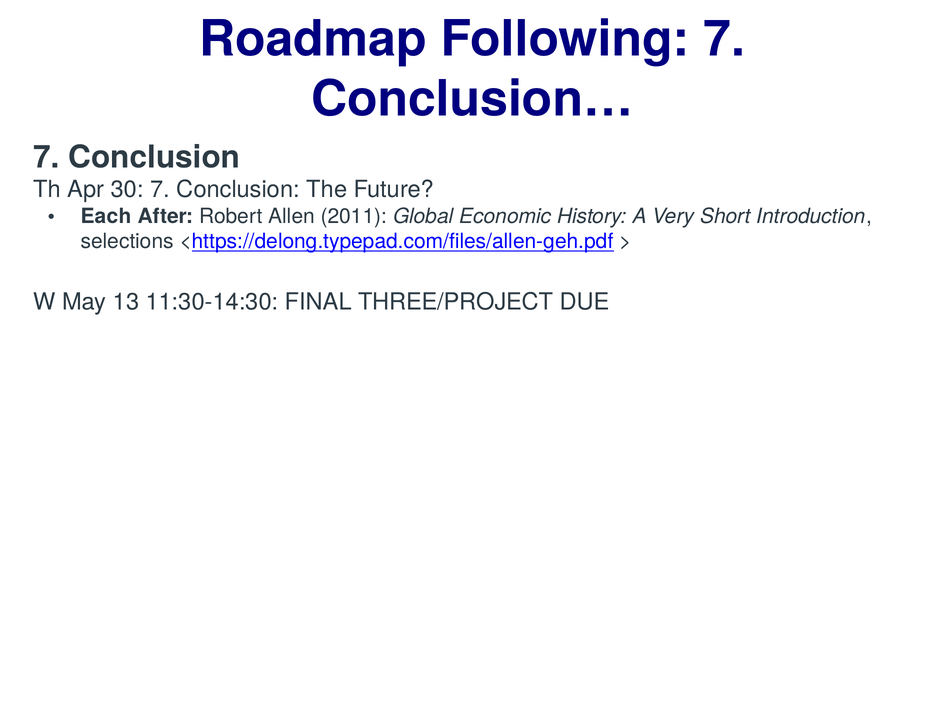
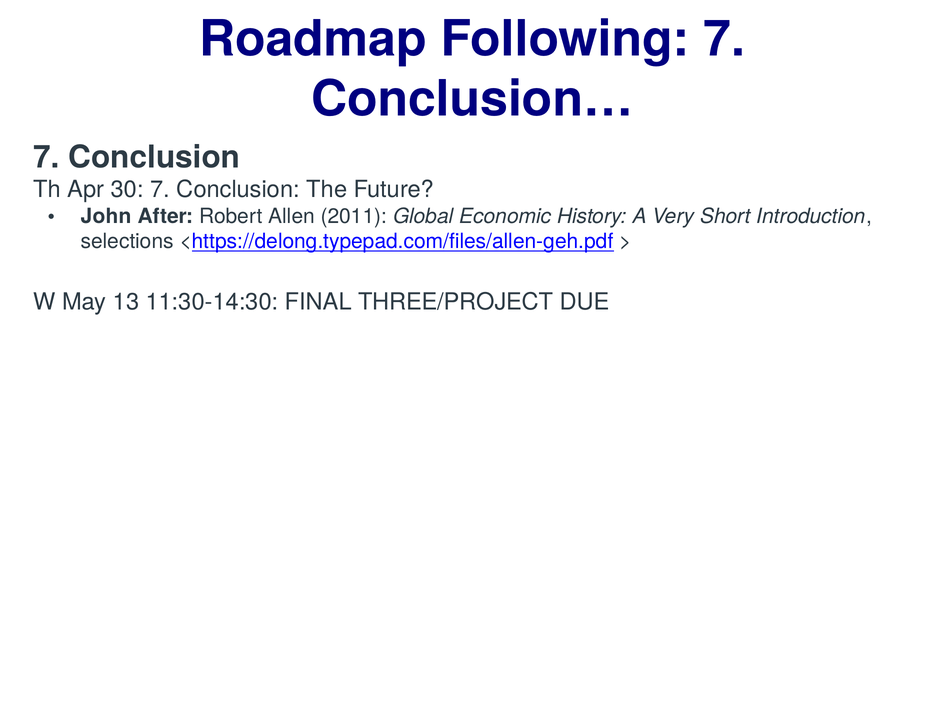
Each: Each -> John
